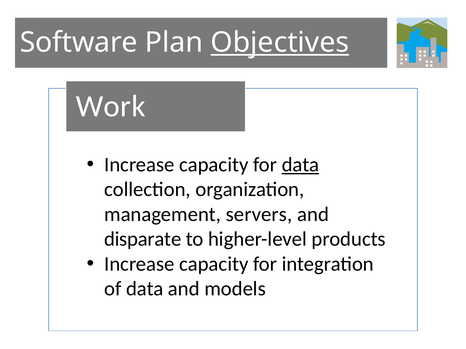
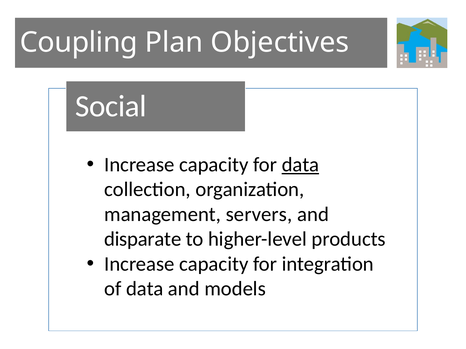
Software: Software -> Coupling
Objectives underline: present -> none
Work: Work -> Social
